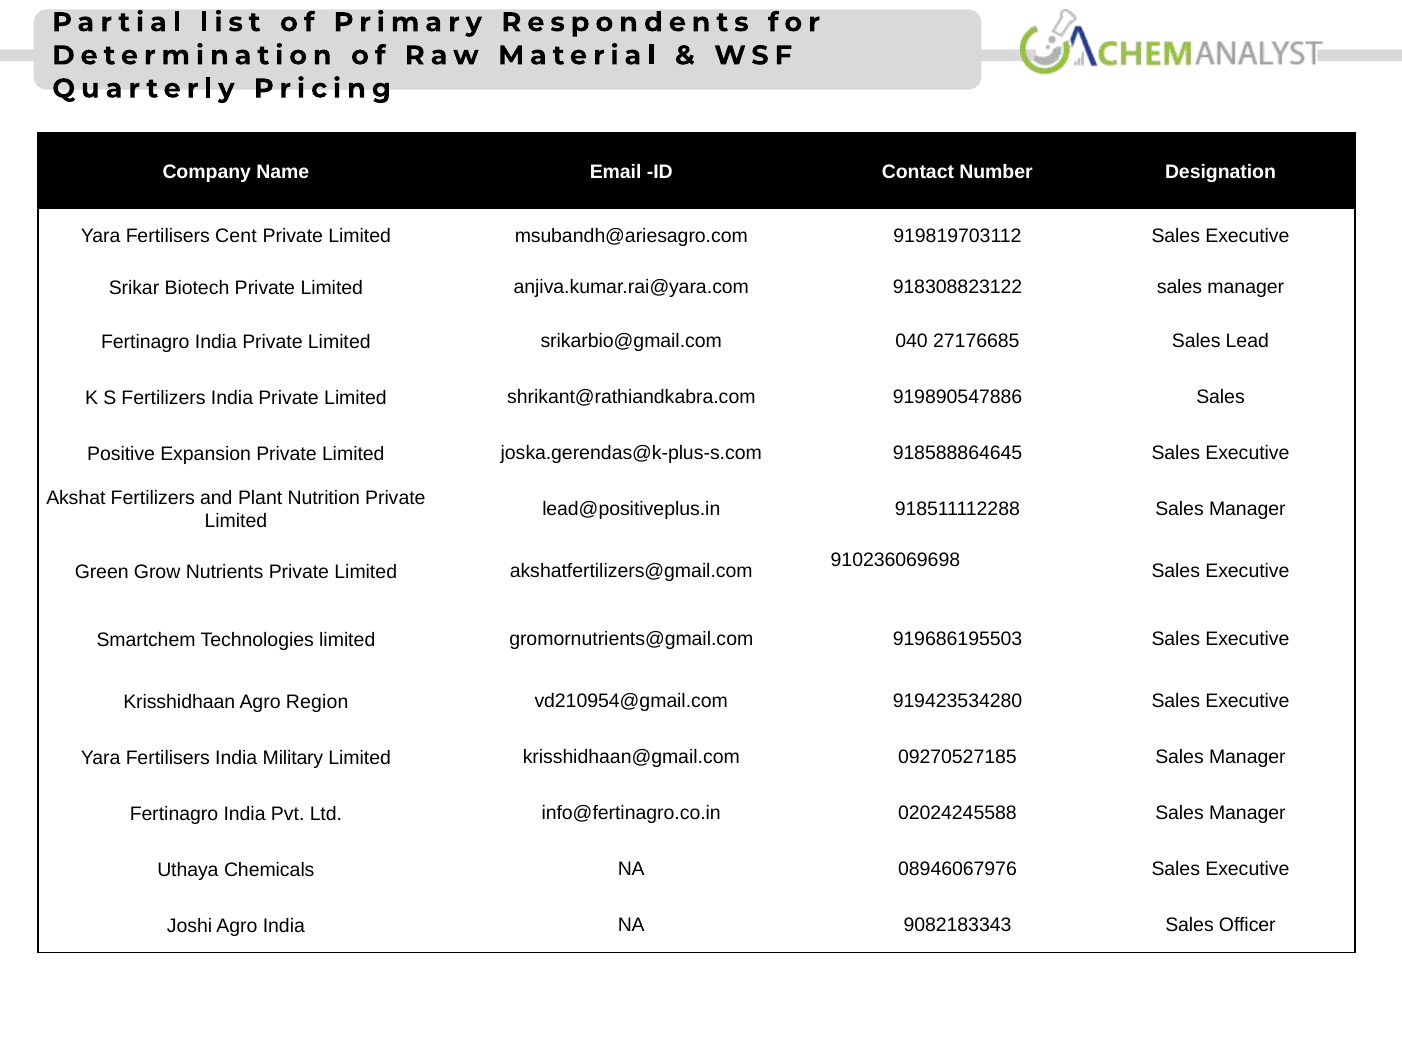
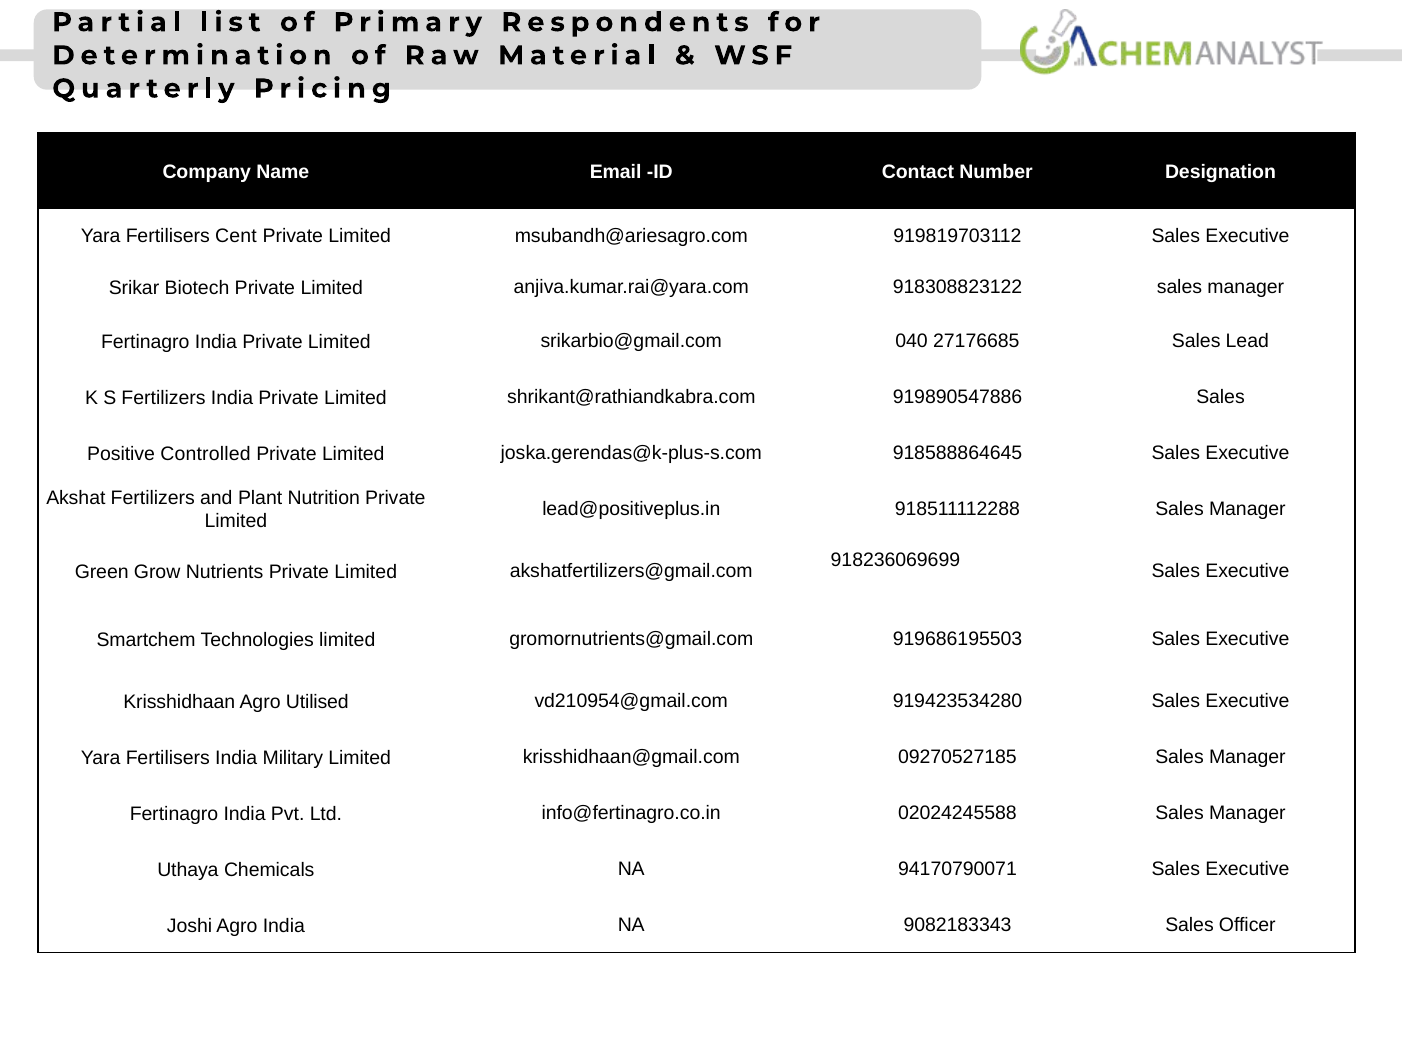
Expansion: Expansion -> Controlled
910236069698: 910236069698 -> 918236069699
Region: Region -> Utilised
08946067976: 08946067976 -> 94170790071
